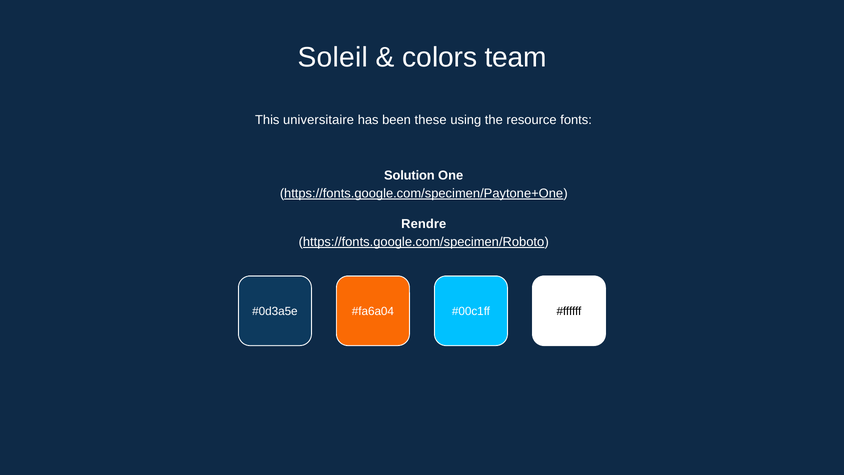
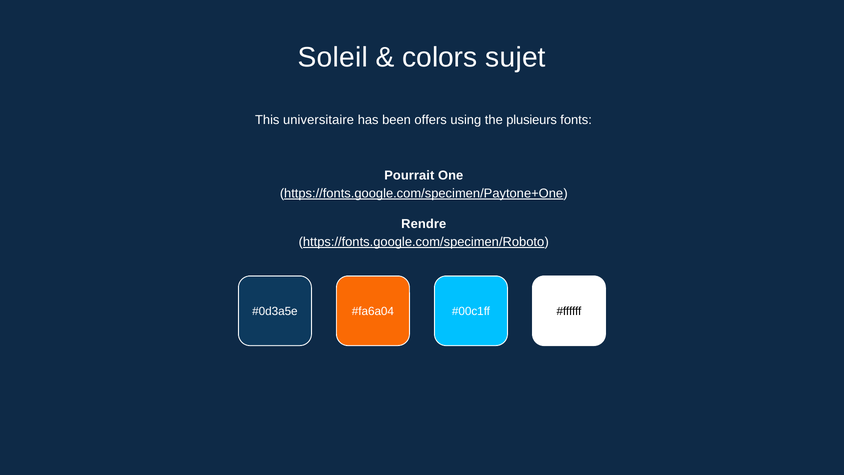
team: team -> sujet
these: these -> offers
resource: resource -> plusieurs
Solution: Solution -> Pourrait
